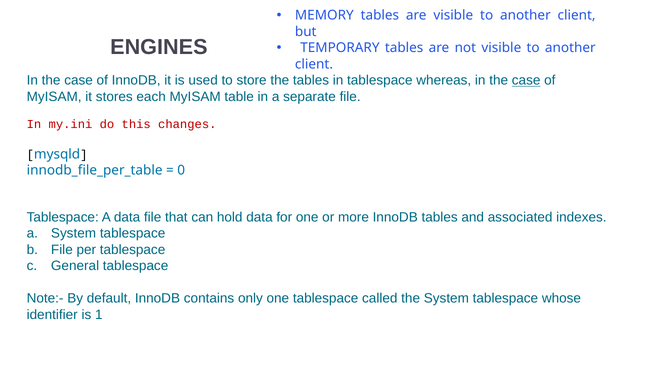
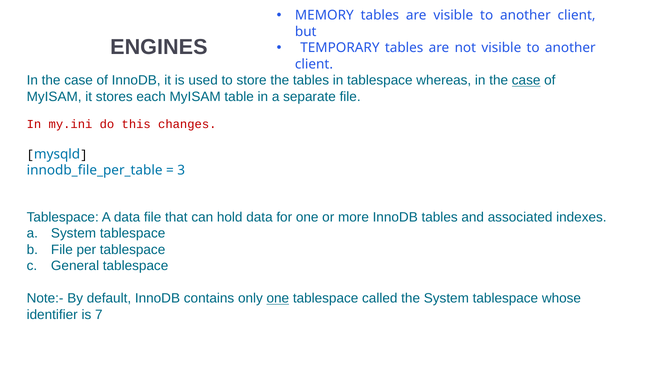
0: 0 -> 3
one at (278, 298) underline: none -> present
1: 1 -> 7
